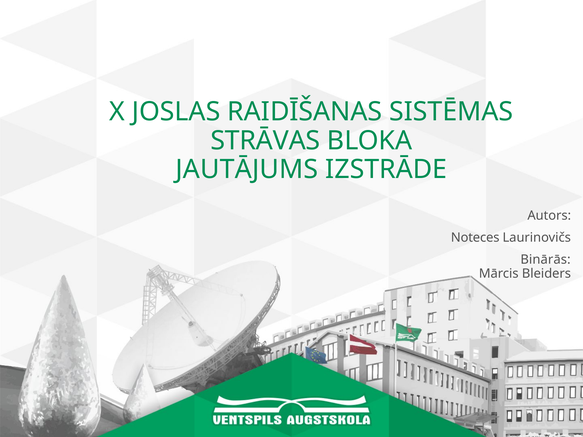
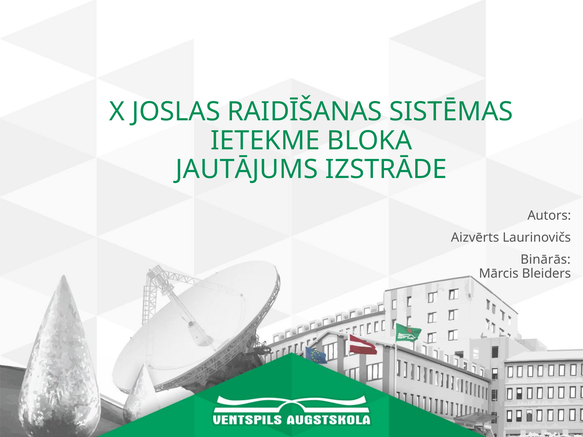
STRĀVAS: STRĀVAS -> IETEKME
Noteces: Noteces -> Aizvērts
